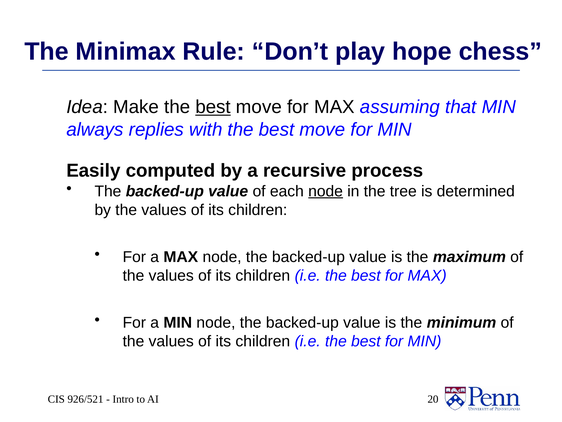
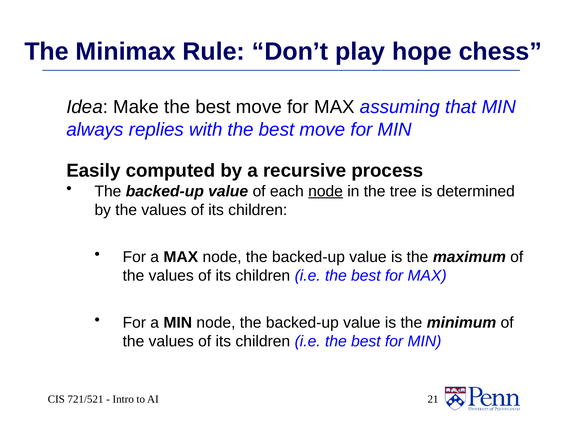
best at (213, 107) underline: present -> none
926/521: 926/521 -> 721/521
20: 20 -> 21
